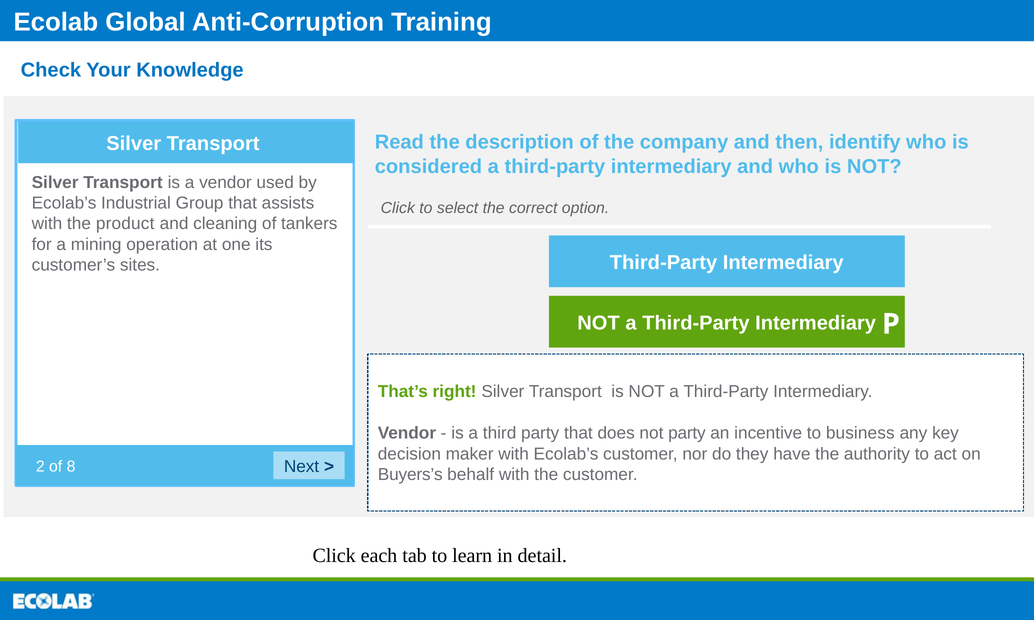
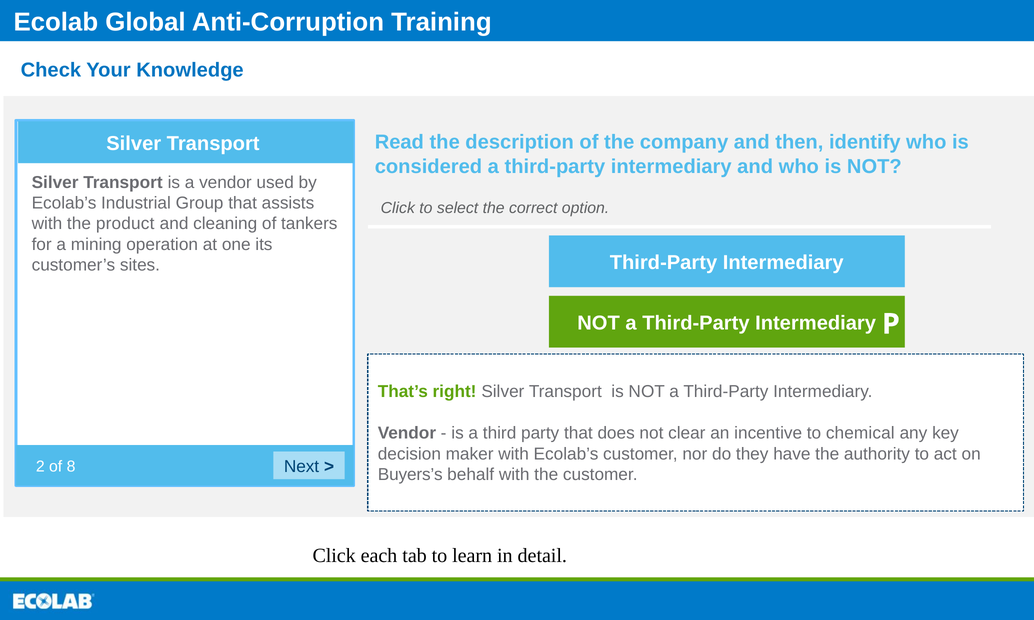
not party: party -> clear
business: business -> chemical
